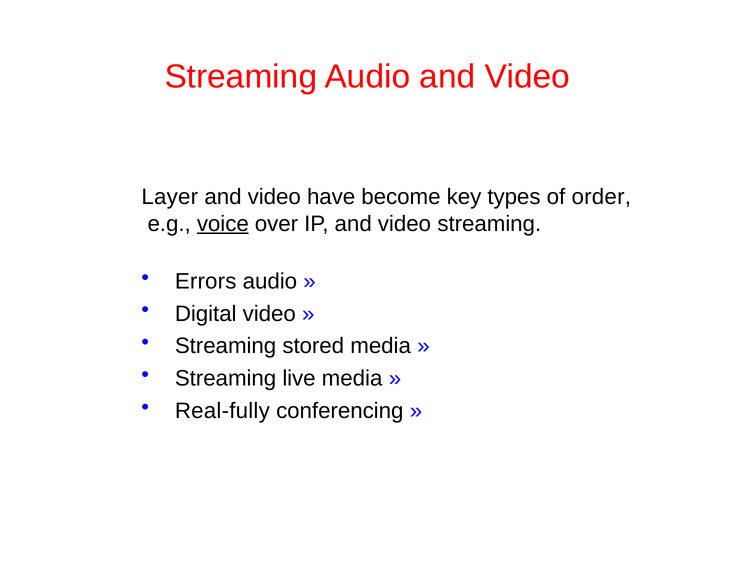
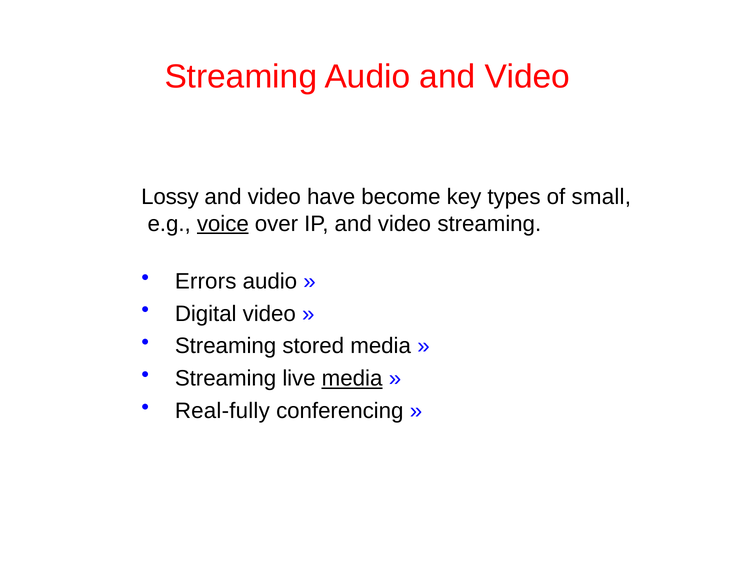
Layer: Layer -> Lossy
order: order -> small
media at (352, 379) underline: none -> present
